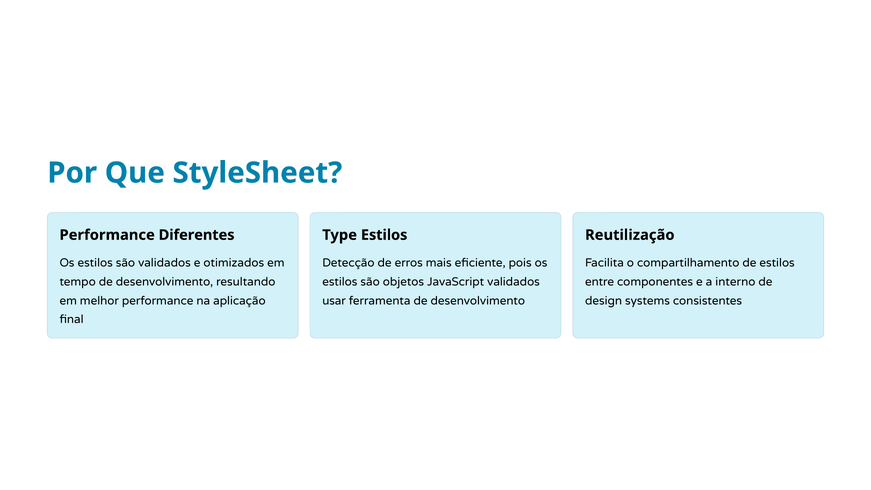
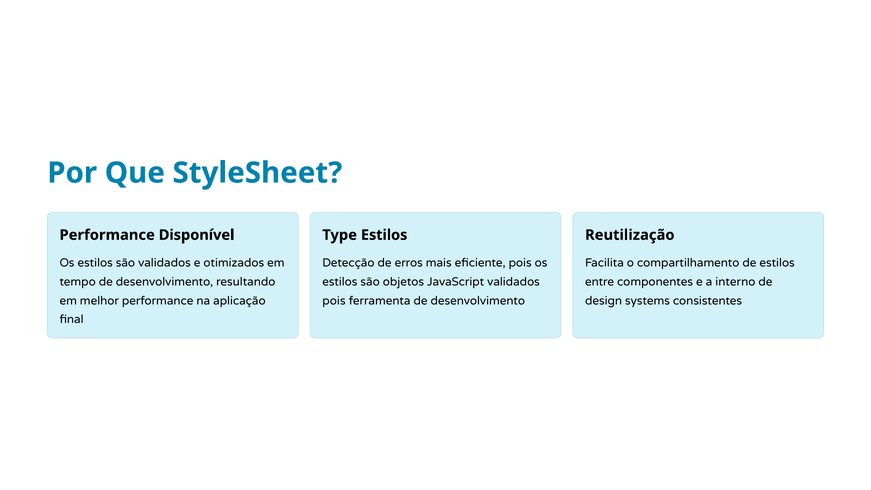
Diferentes: Diferentes -> Disponível
usar at (334, 301): usar -> pois
